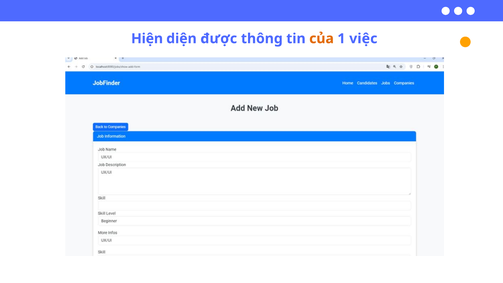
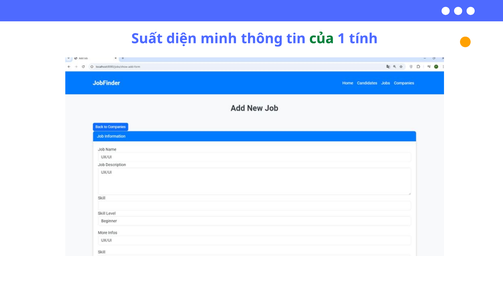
Hiện: Hiện -> Suất
được: được -> minh
của colour: orange -> green
việc: việc -> tính
